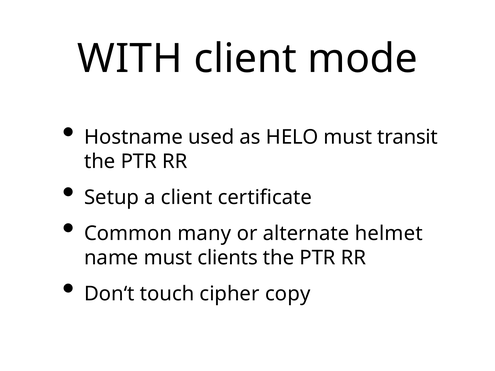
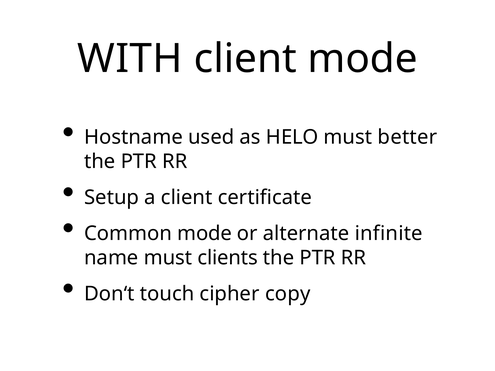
transit: transit -> better
Common many: many -> mode
helmet: helmet -> infinite
